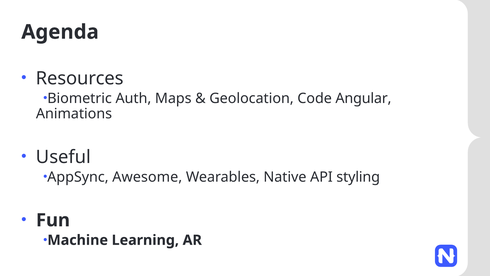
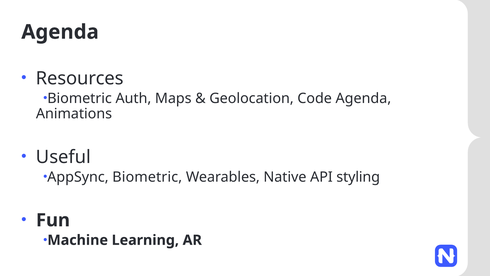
Code Angular: Angular -> Agenda
AppSync Awesome: Awesome -> Biometric
